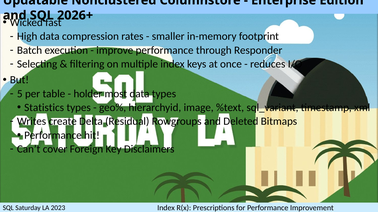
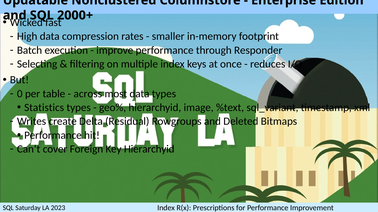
2026+: 2026+ -> 2000+
5: 5 -> 0
holder: holder -> across
Key Disclaimers: Disclaimers -> Hierarchyid
